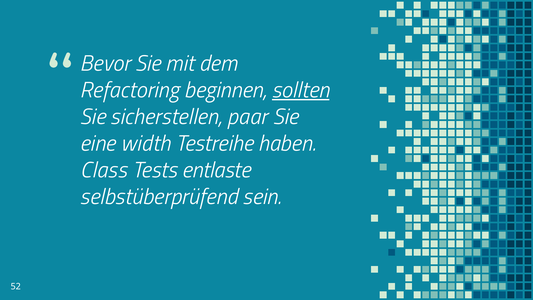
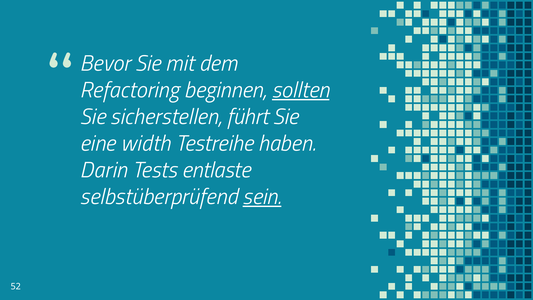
paar: paar -> führt
Class: Class -> Darin
sein underline: none -> present
